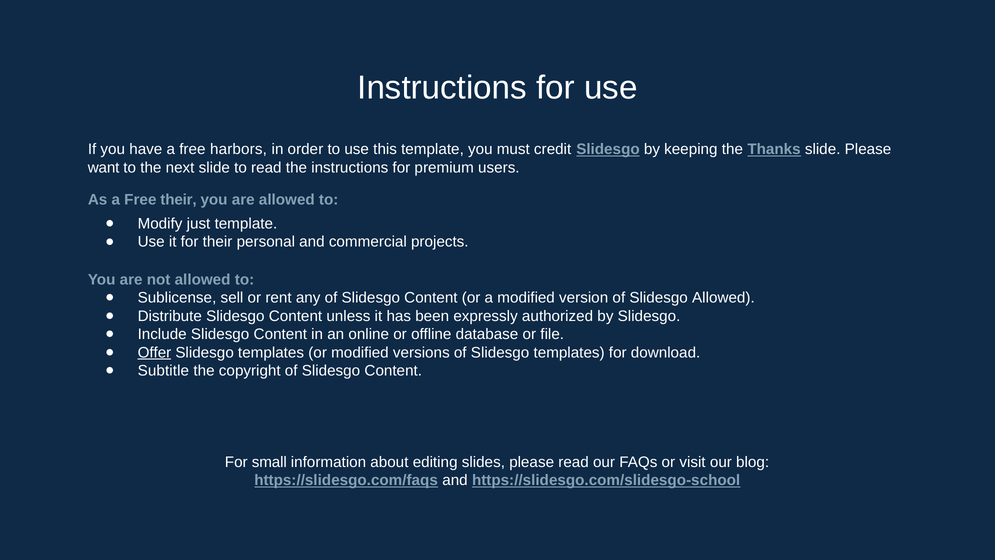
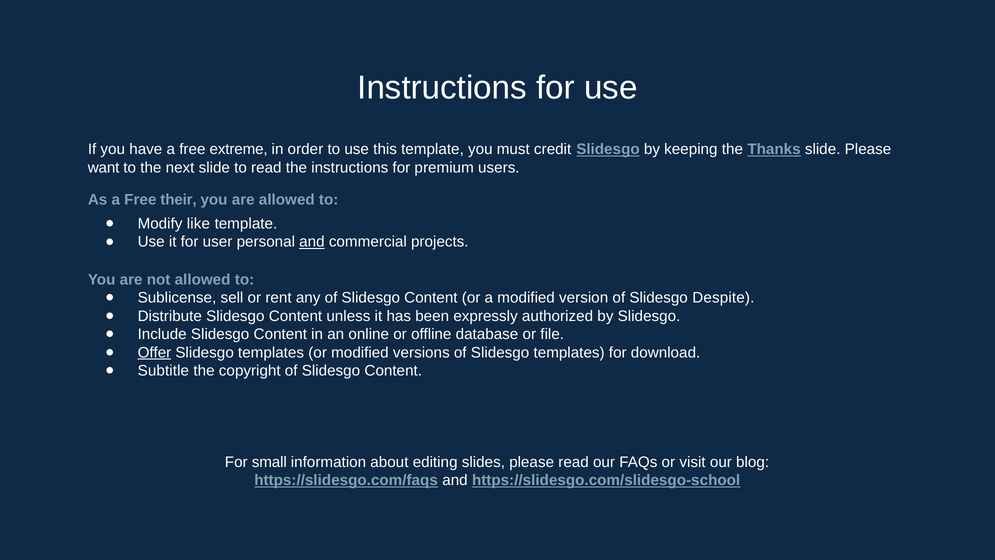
harbors: harbors -> extreme
just: just -> like
for their: their -> user
and at (312, 242) underline: none -> present
Slidesgo Allowed: Allowed -> Despite
